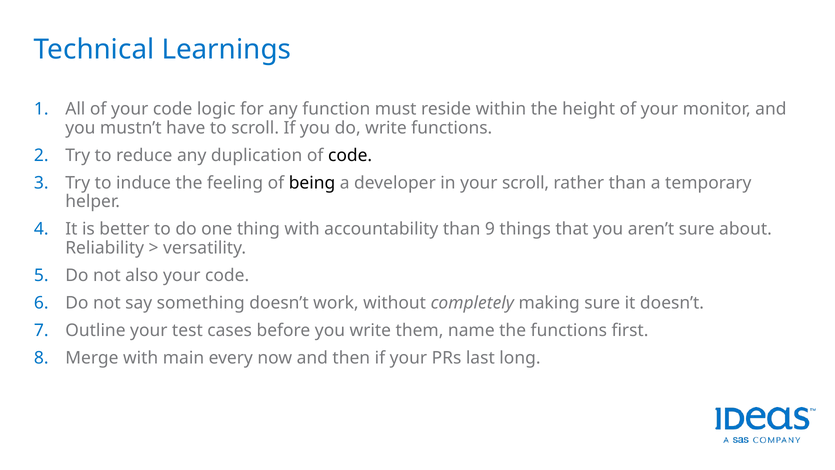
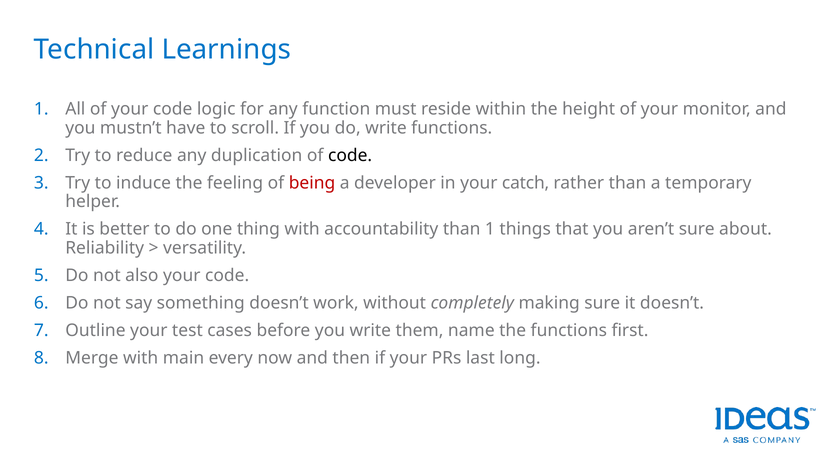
being colour: black -> red
your scroll: scroll -> catch
than 9: 9 -> 1
